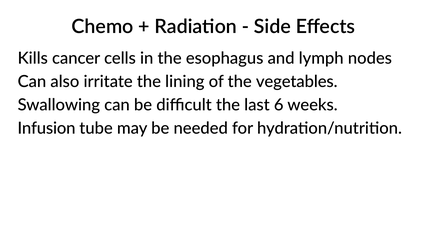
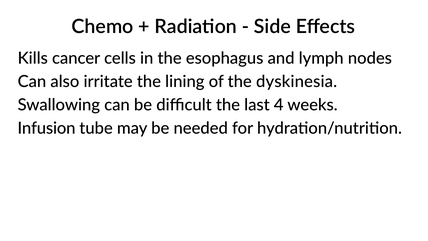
vegetables: vegetables -> dyskinesia
6: 6 -> 4
